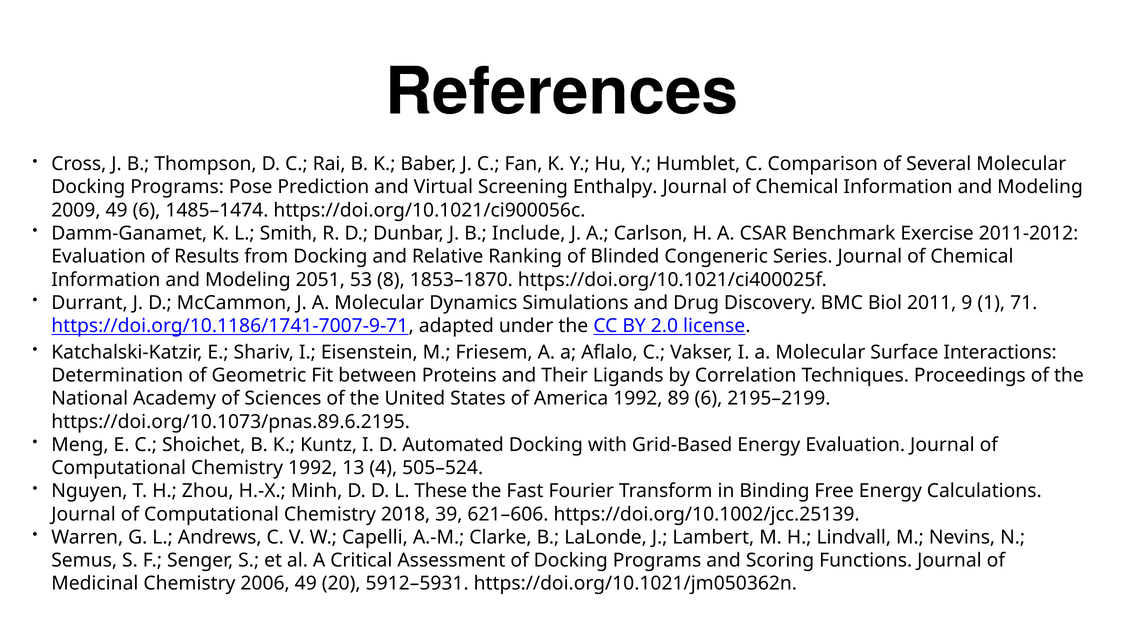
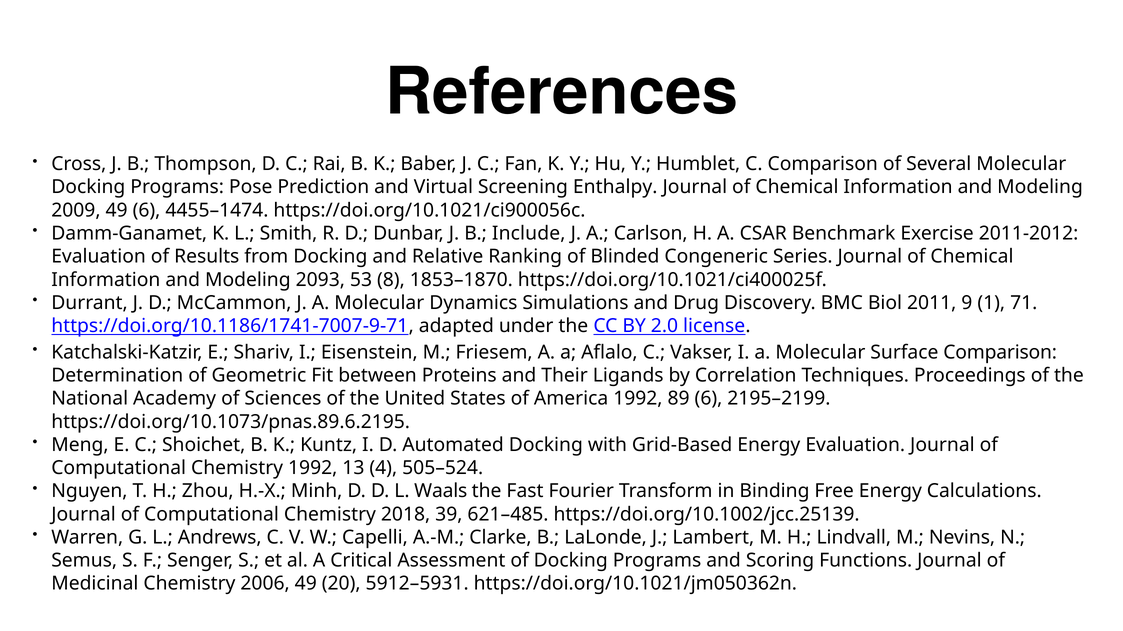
1485–1474: 1485–1474 -> 4455–1474
2051: 2051 -> 2093
Surface Interactions: Interactions -> Comparison
These: These -> Waals
621–606: 621–606 -> 621–485
